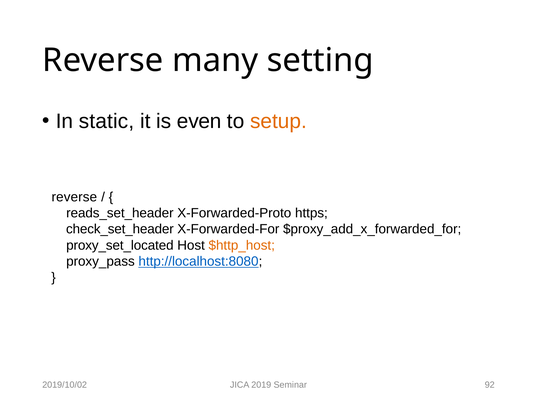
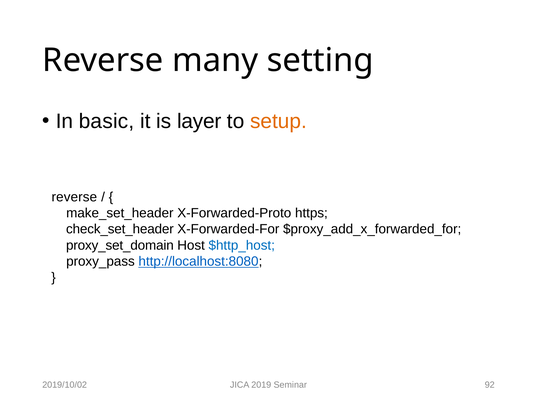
static: static -> basic
even: even -> layer
reads_set_header: reads_set_header -> make_set_header
proxy_set_located: proxy_set_located -> proxy_set_domain
$http_host colour: orange -> blue
